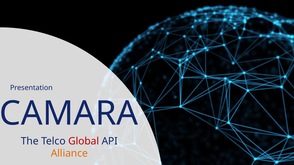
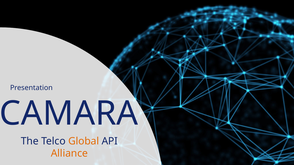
Global colour: red -> orange
